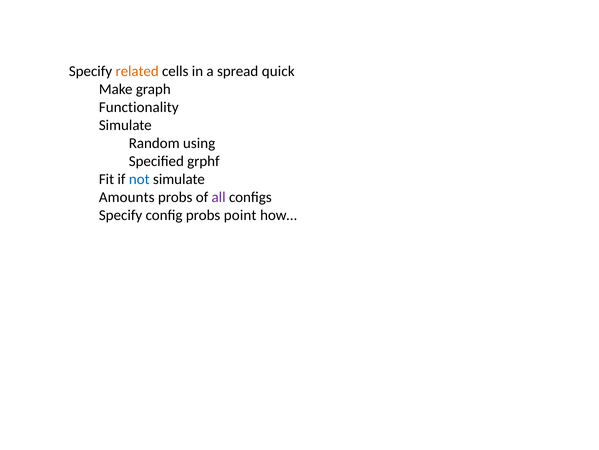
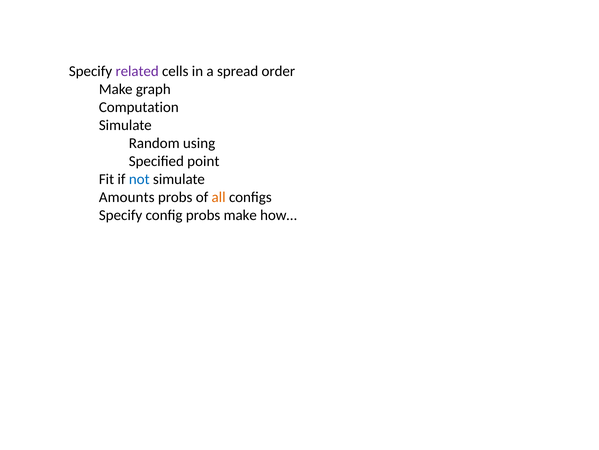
related colour: orange -> purple
quick: quick -> order
Functionality: Functionality -> Computation
grphf: grphf -> point
all colour: purple -> orange
probs point: point -> make
